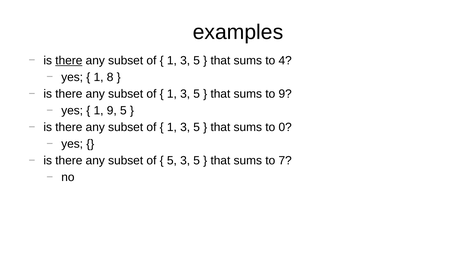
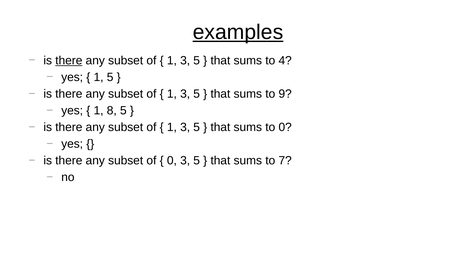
examples underline: none -> present
1 8: 8 -> 5
1 9: 9 -> 8
5 at (172, 160): 5 -> 0
